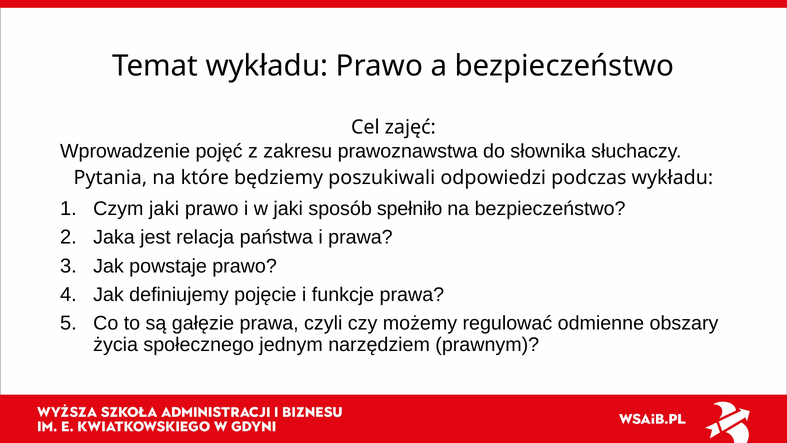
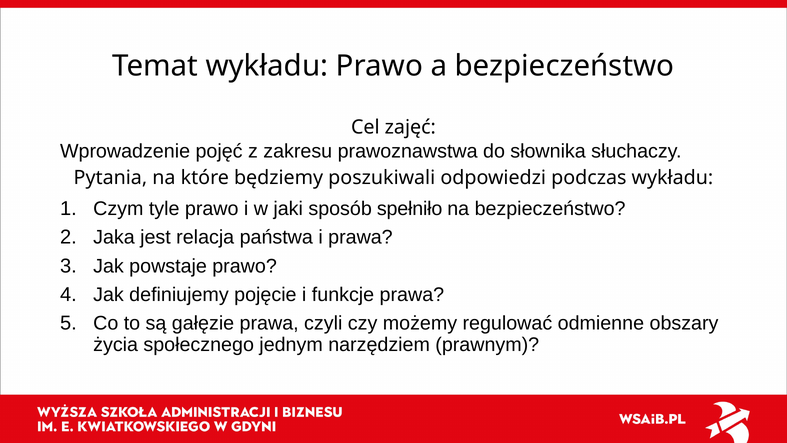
Czym jaki: jaki -> tyle
